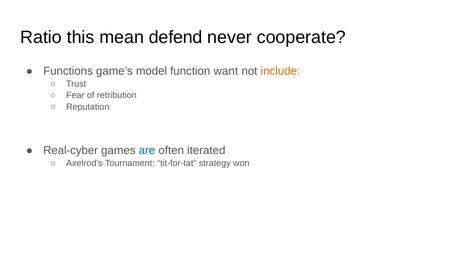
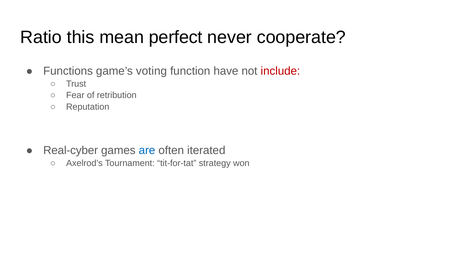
defend: defend -> perfect
model: model -> voting
want: want -> have
include colour: orange -> red
